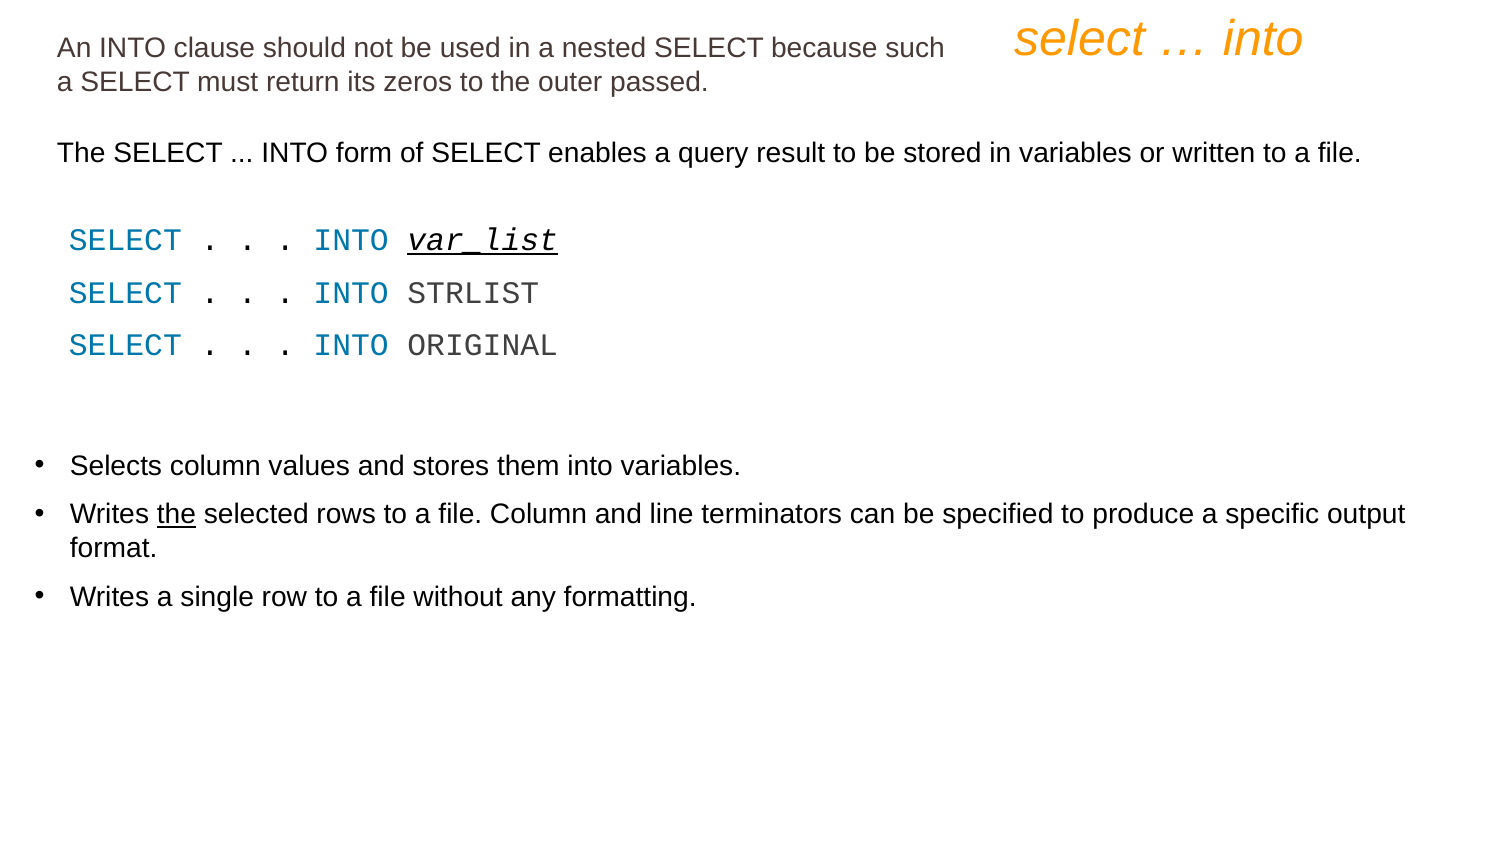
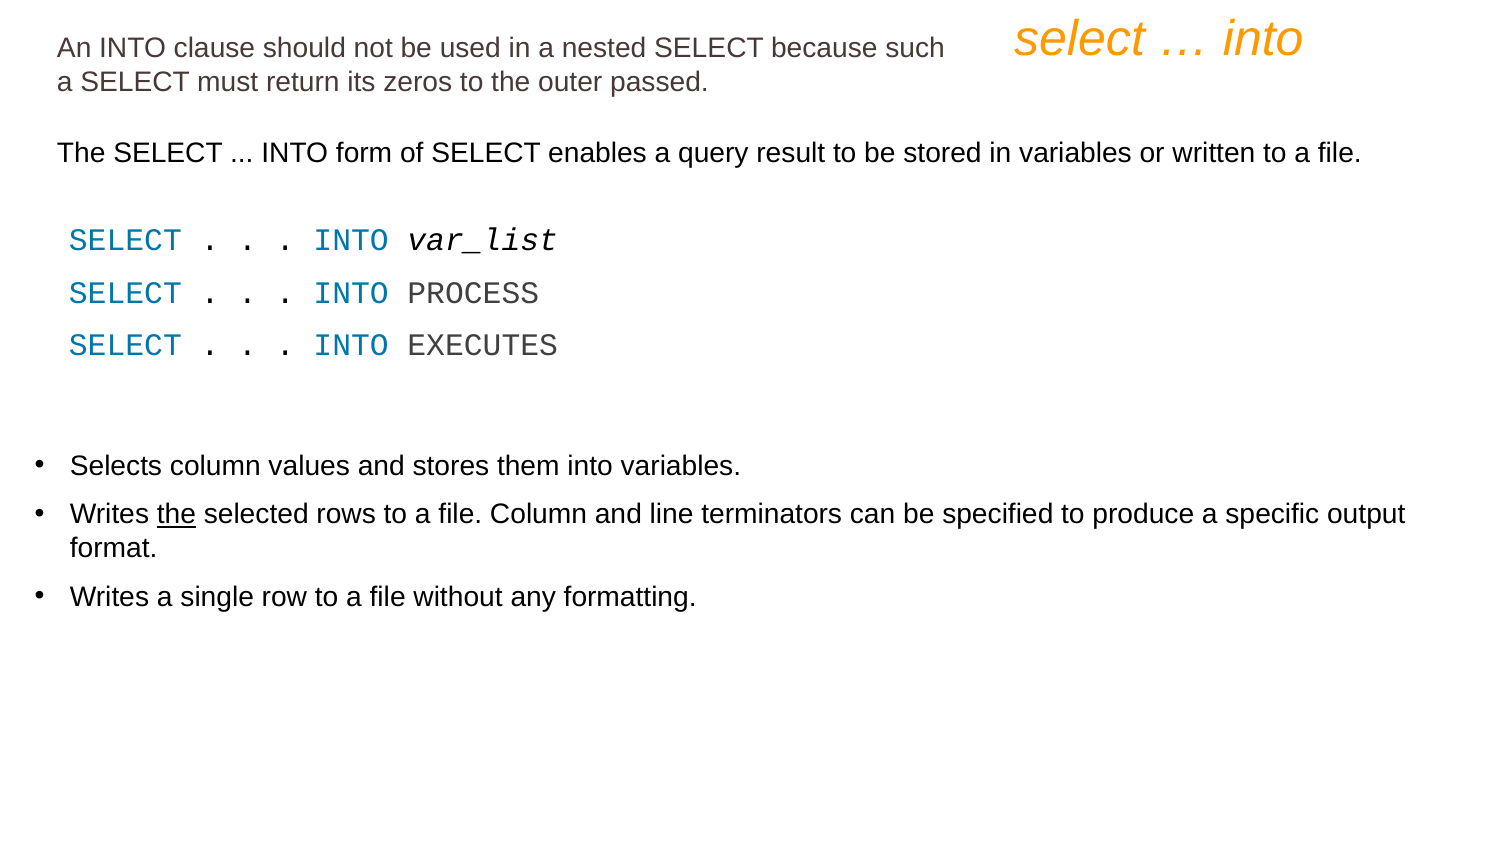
var_list underline: present -> none
STRLIST: STRLIST -> PROCESS
ORIGINAL: ORIGINAL -> EXECUTES
